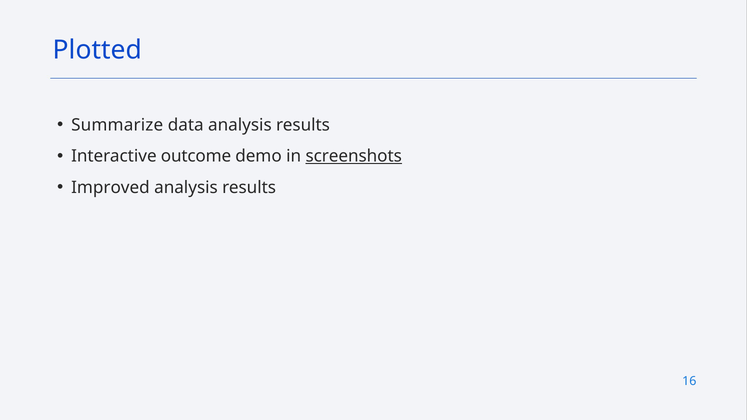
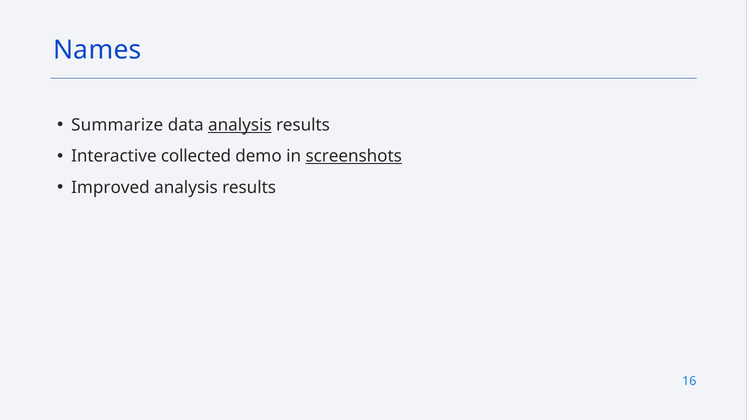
Plotted: Plotted -> Names
analysis at (240, 125) underline: none -> present
outcome: outcome -> collected
